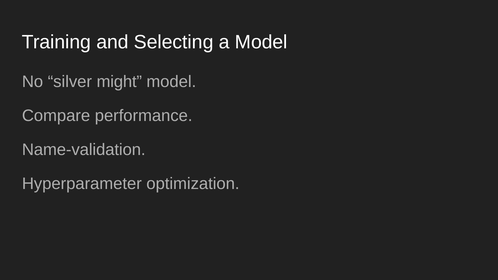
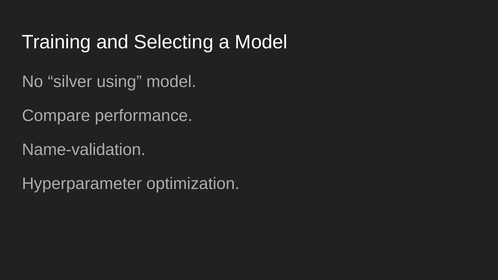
might: might -> using
